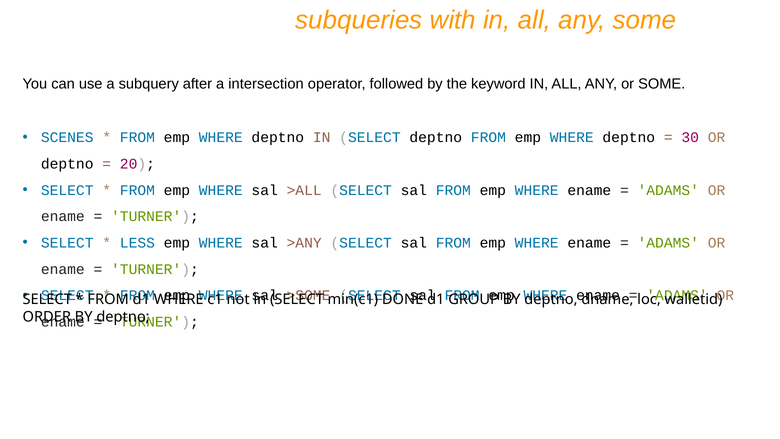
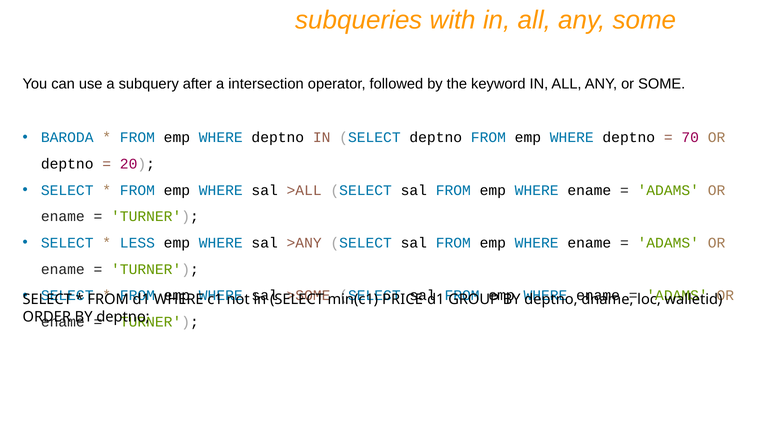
SCENES: SCENES -> BARODA
30: 30 -> 70
DONE: DONE -> PRICE
